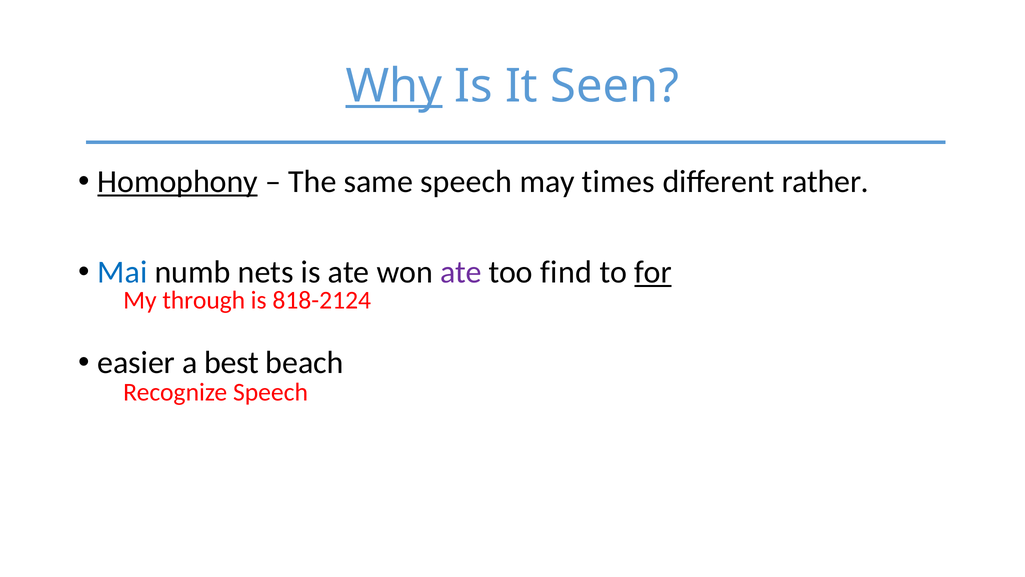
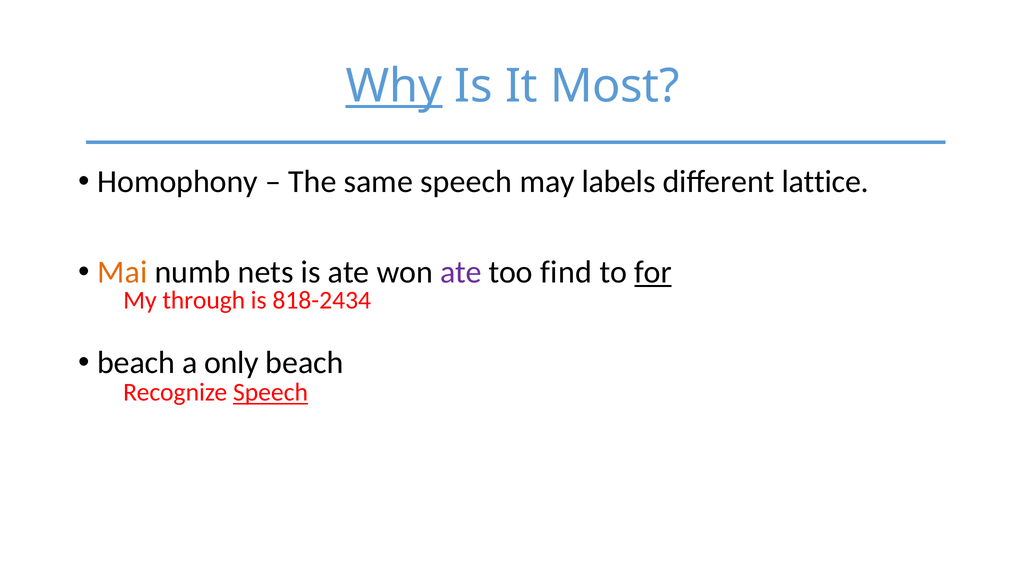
Seen: Seen -> Most
Homophony underline: present -> none
times: times -> labels
rather: rather -> lattice
Mai colour: blue -> orange
818-2124: 818-2124 -> 818-2434
easier at (136, 363): easier -> beach
best: best -> only
Speech at (271, 392) underline: none -> present
